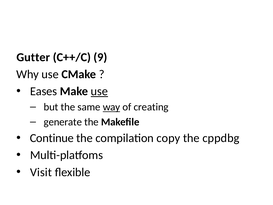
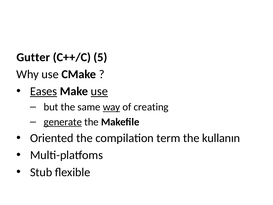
9: 9 -> 5
Eases underline: none -> present
generate underline: none -> present
Continue: Continue -> Oriented
copy: copy -> term
cppdbg: cppdbg -> kullanın
Visit: Visit -> Stub
